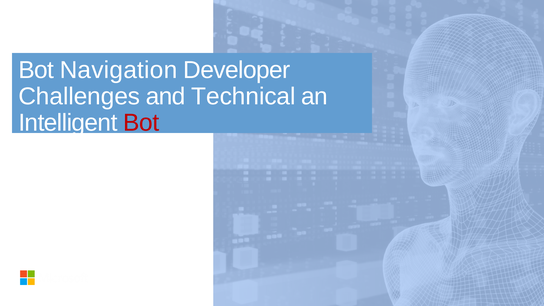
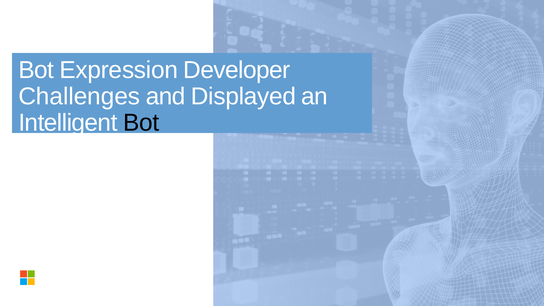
Navigation: Navigation -> Expression
Technical: Technical -> Displayed
Bot at (141, 123) colour: red -> black
